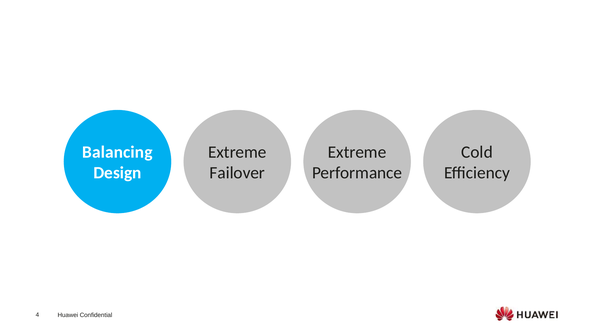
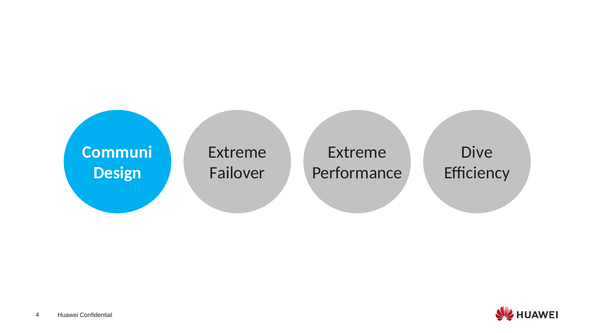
Balancing: Balancing -> Communi
Cold: Cold -> Dive
